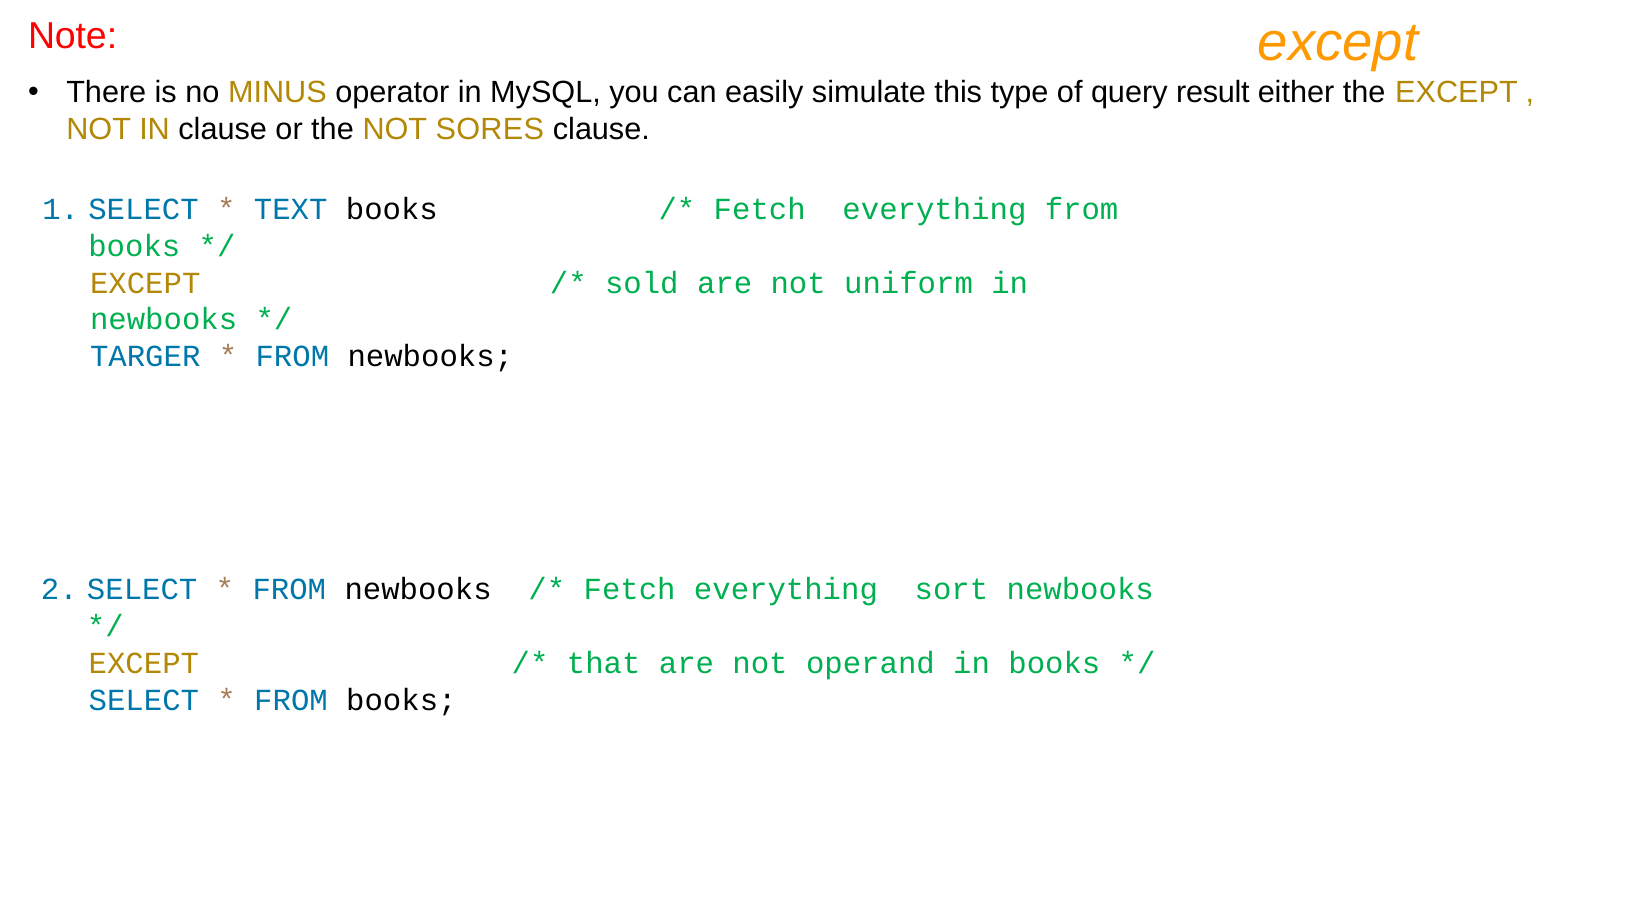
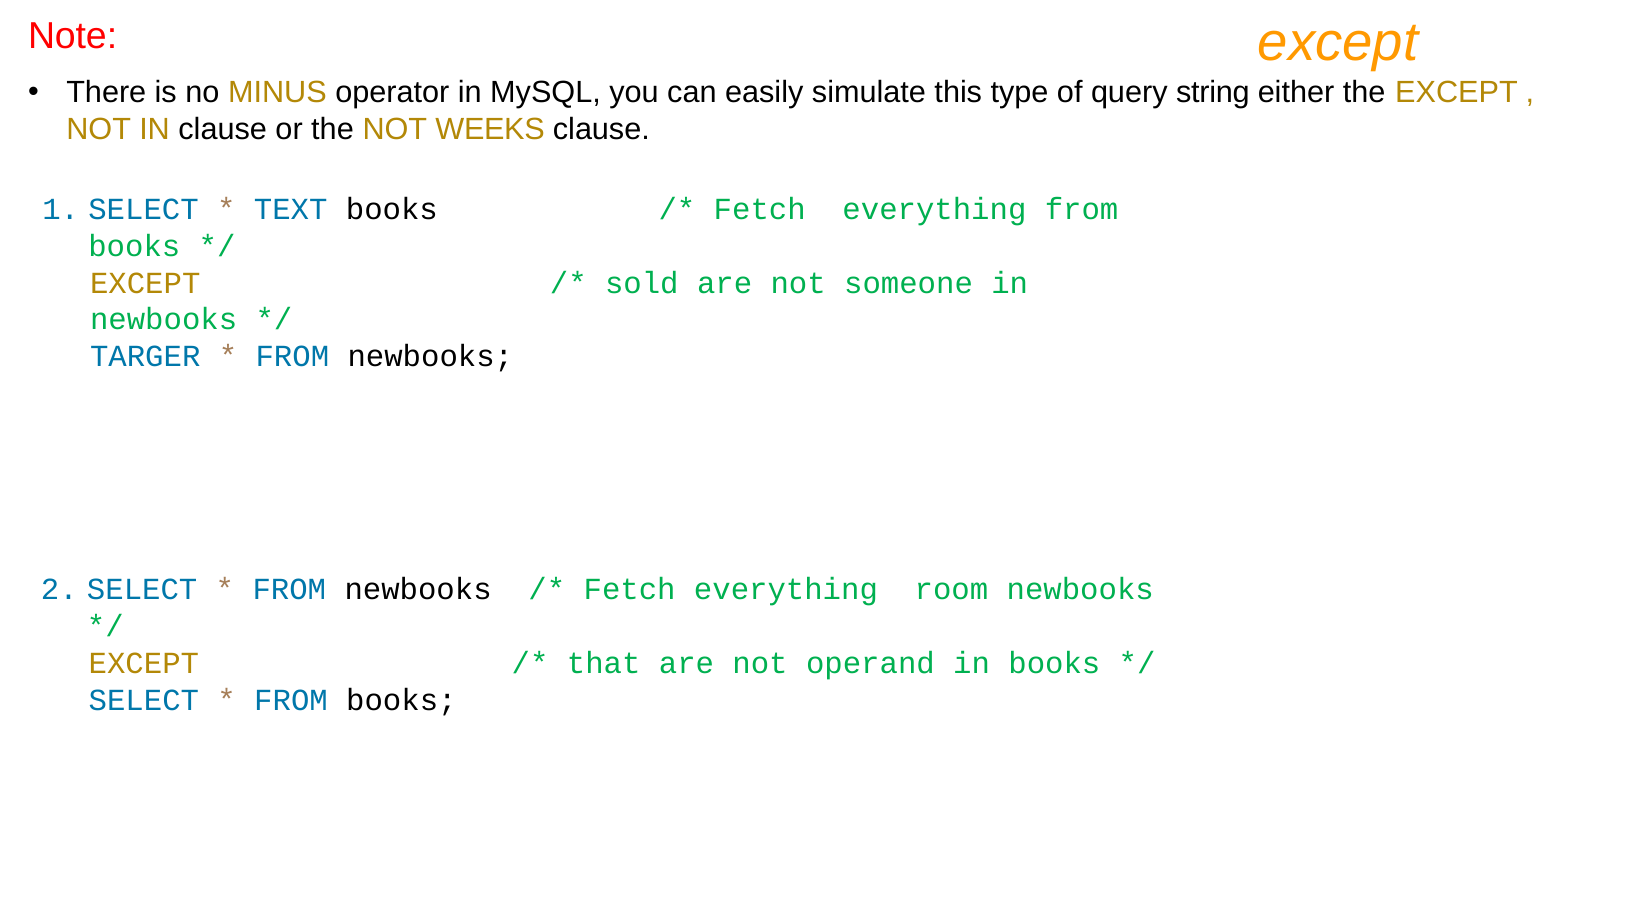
result: result -> string
SORES: SORES -> WEEKS
uniform: uniform -> someone
sort: sort -> room
